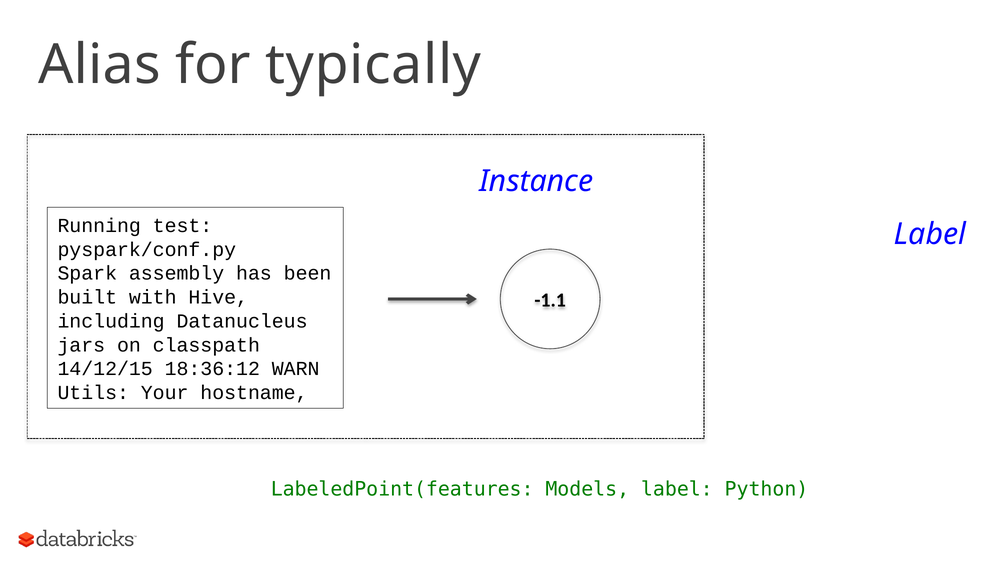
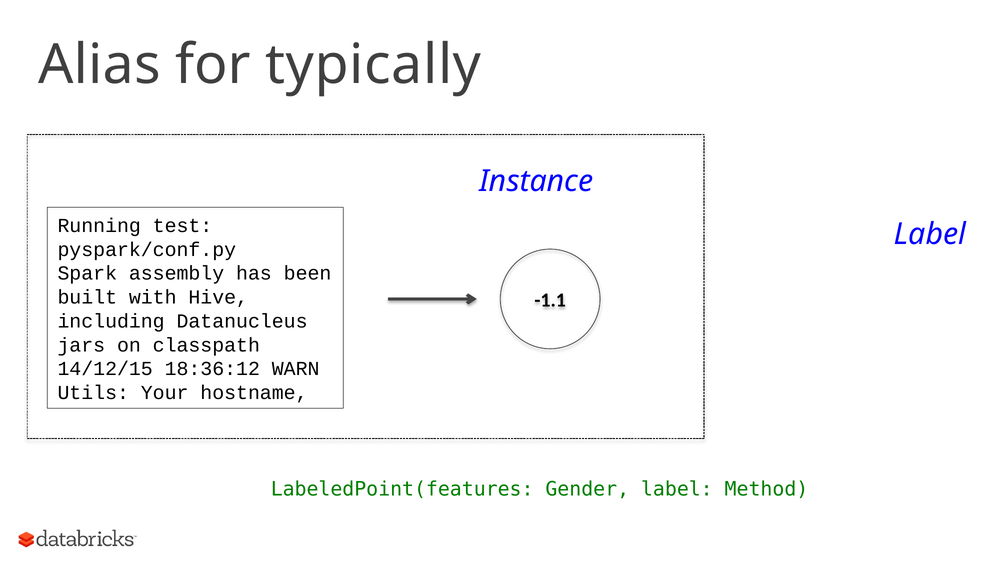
Models: Models -> Gender
Python: Python -> Method
